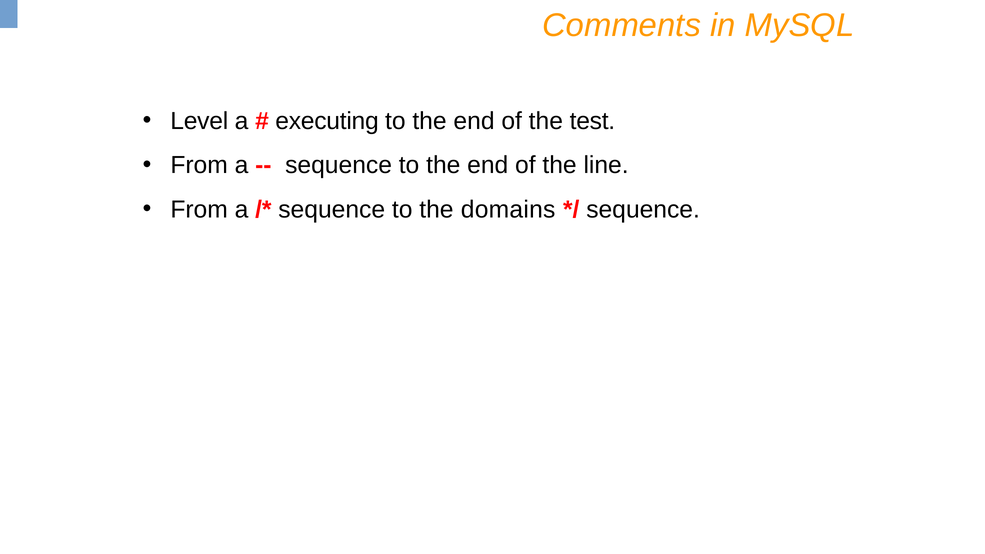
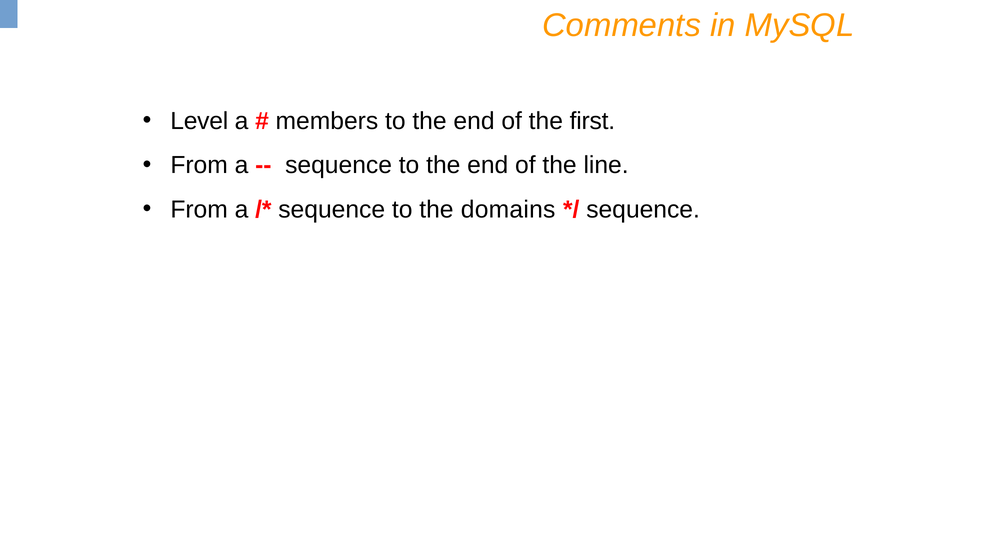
executing: executing -> members
test: test -> first
